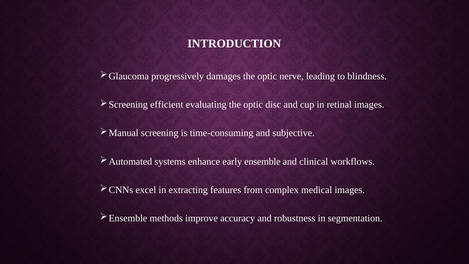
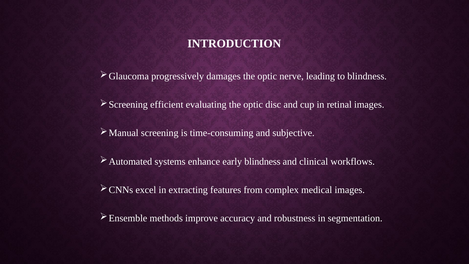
early ensemble: ensemble -> blindness
